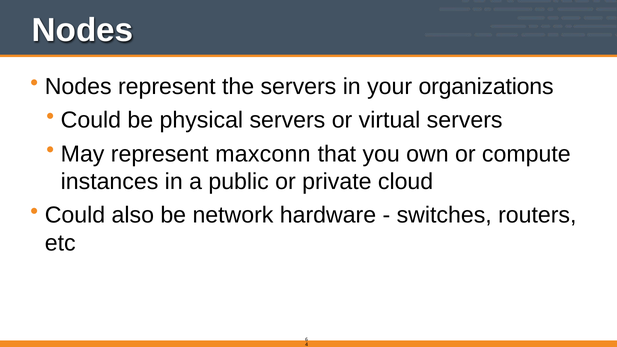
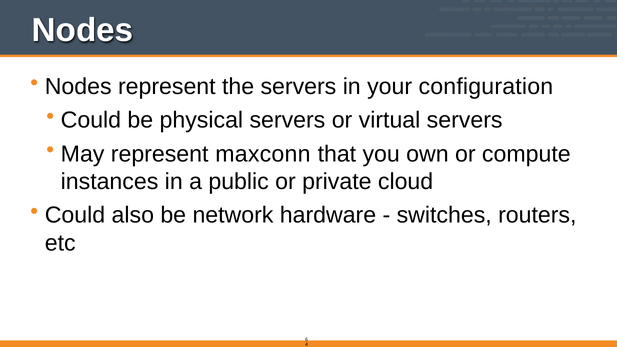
organizations: organizations -> configuration
